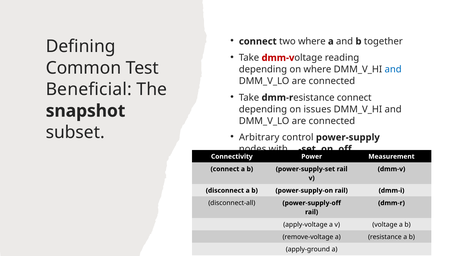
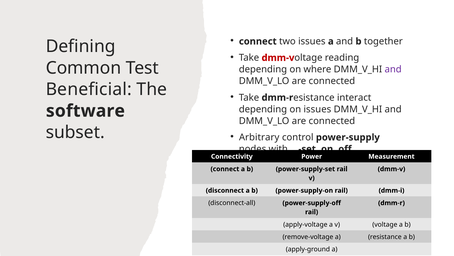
two where: where -> issues
and at (393, 69) colour: blue -> purple
connect at (354, 97): connect -> interact
snapshot: snapshot -> software
